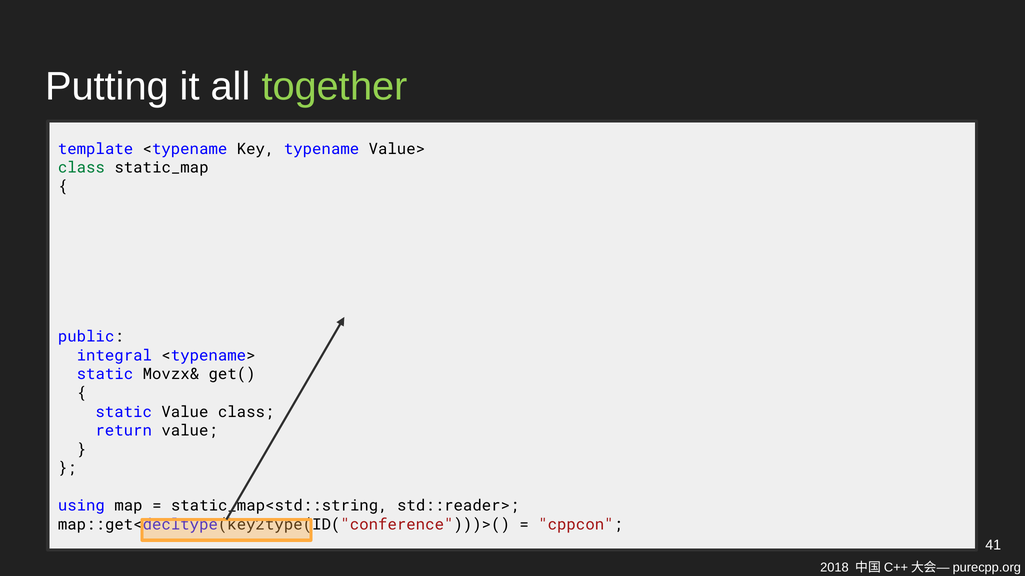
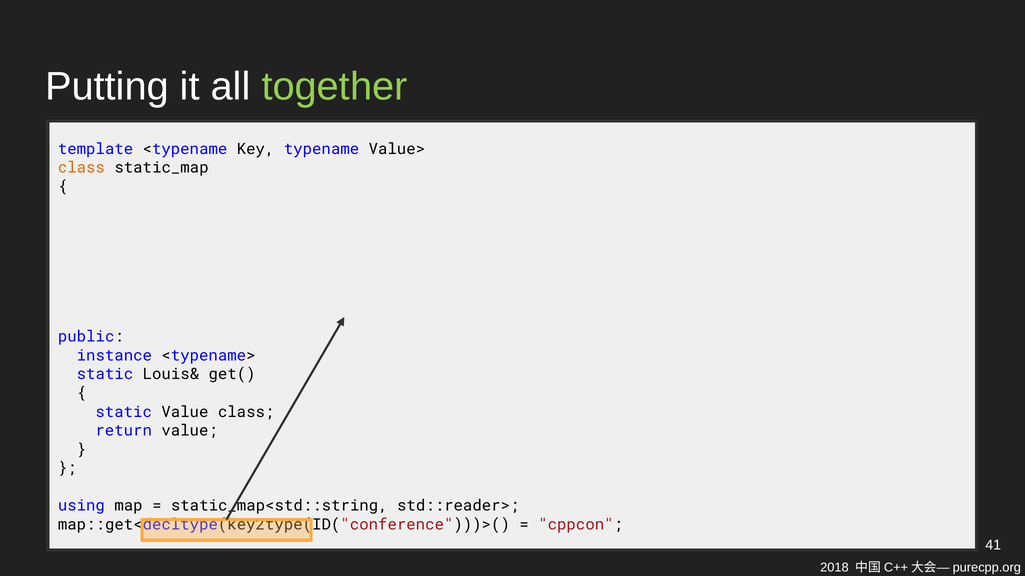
class at (81, 168) colour: green -> orange
integral: integral -> instance
Movzx&: Movzx& -> Louis&
